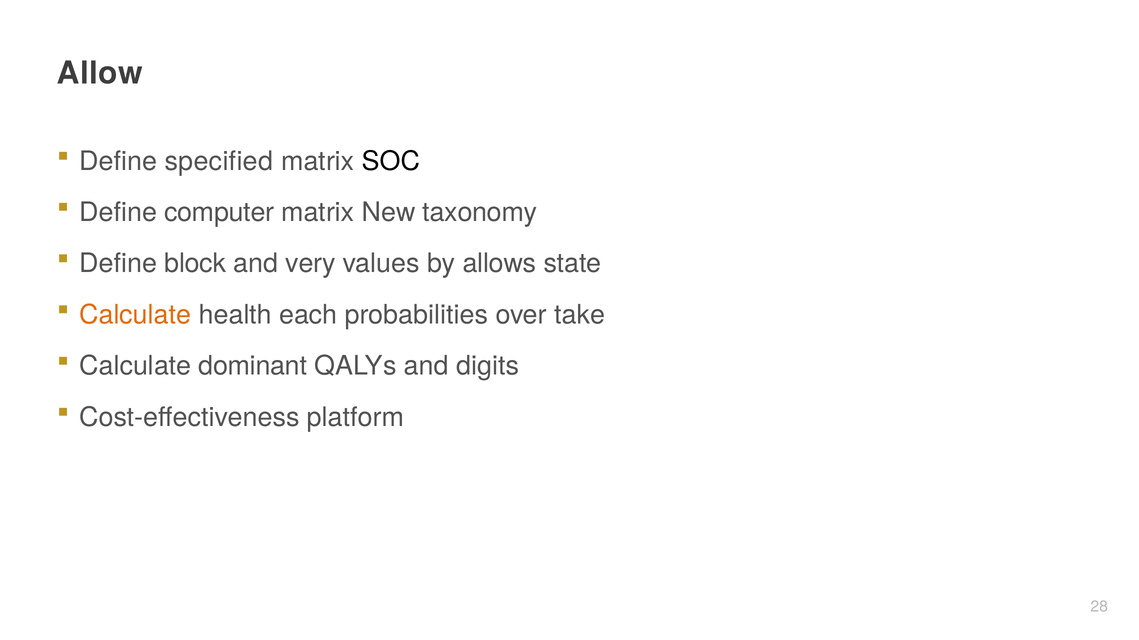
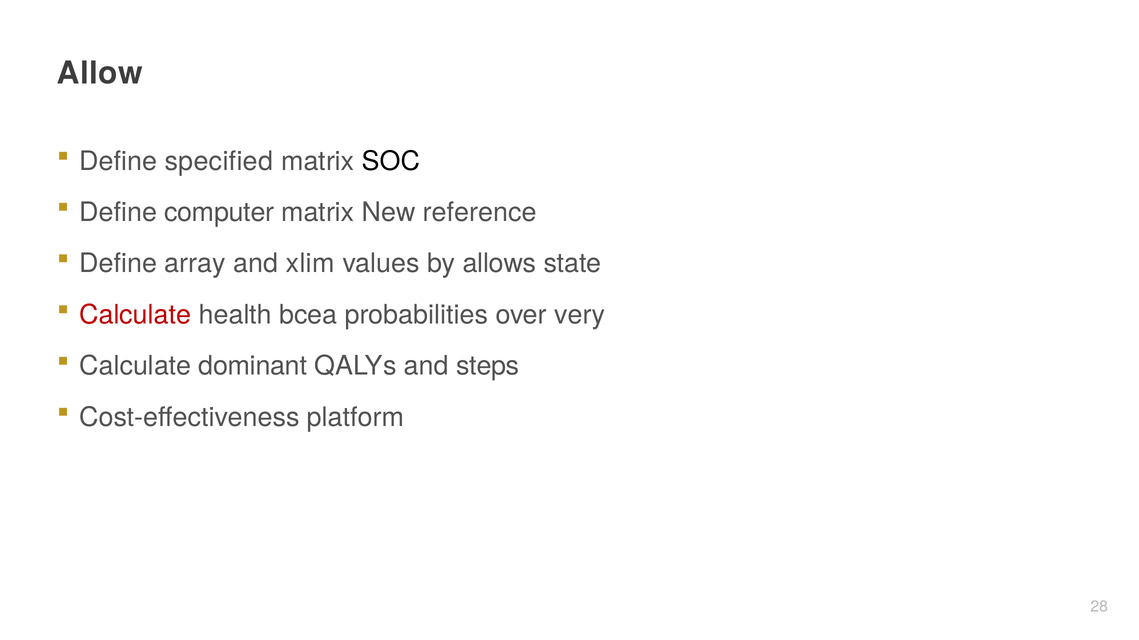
taxonomy: taxonomy -> reference
block: block -> array
very: very -> xlim
Calculate at (135, 315) colour: orange -> red
each: each -> bcea
take: take -> very
digits: digits -> steps
